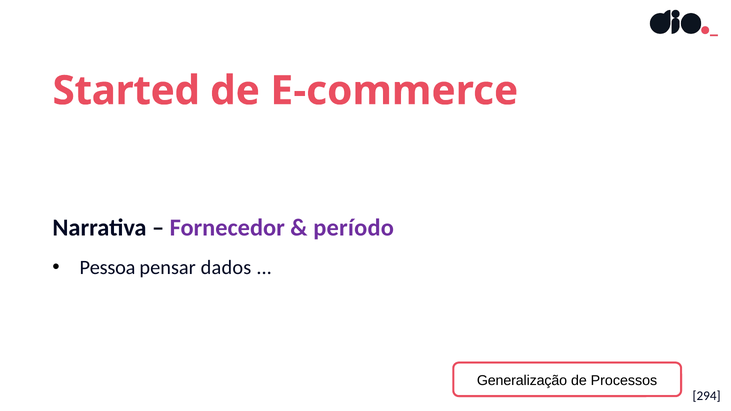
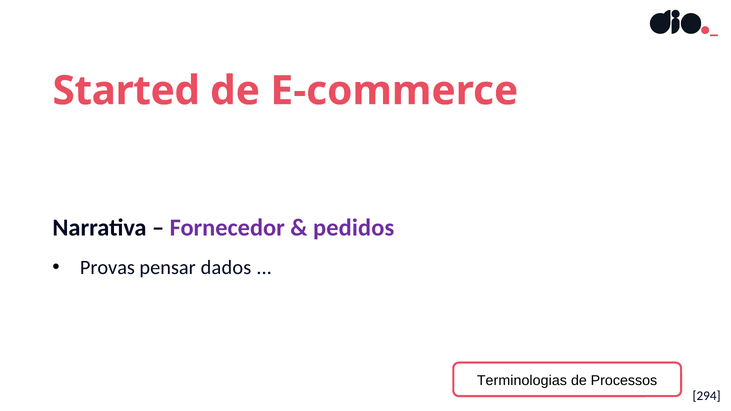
período: período -> pedidos
Pessoa: Pessoa -> Provas
Generalização: Generalização -> Terminologias
